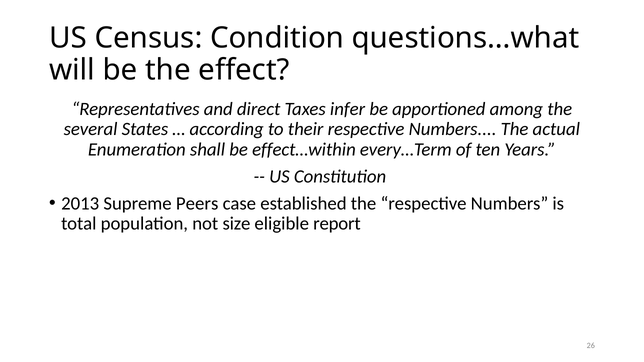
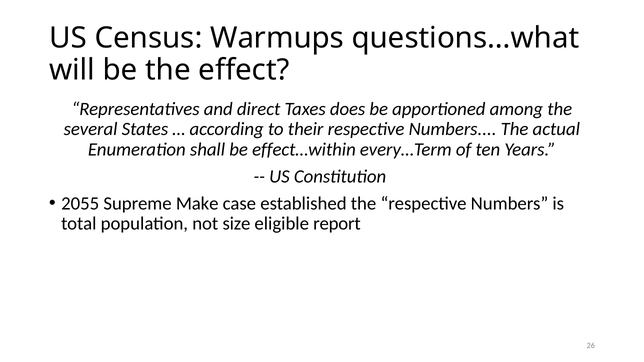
Condition: Condition -> Warmups
infer: infer -> does
2013: 2013 -> 2055
Peers: Peers -> Make
